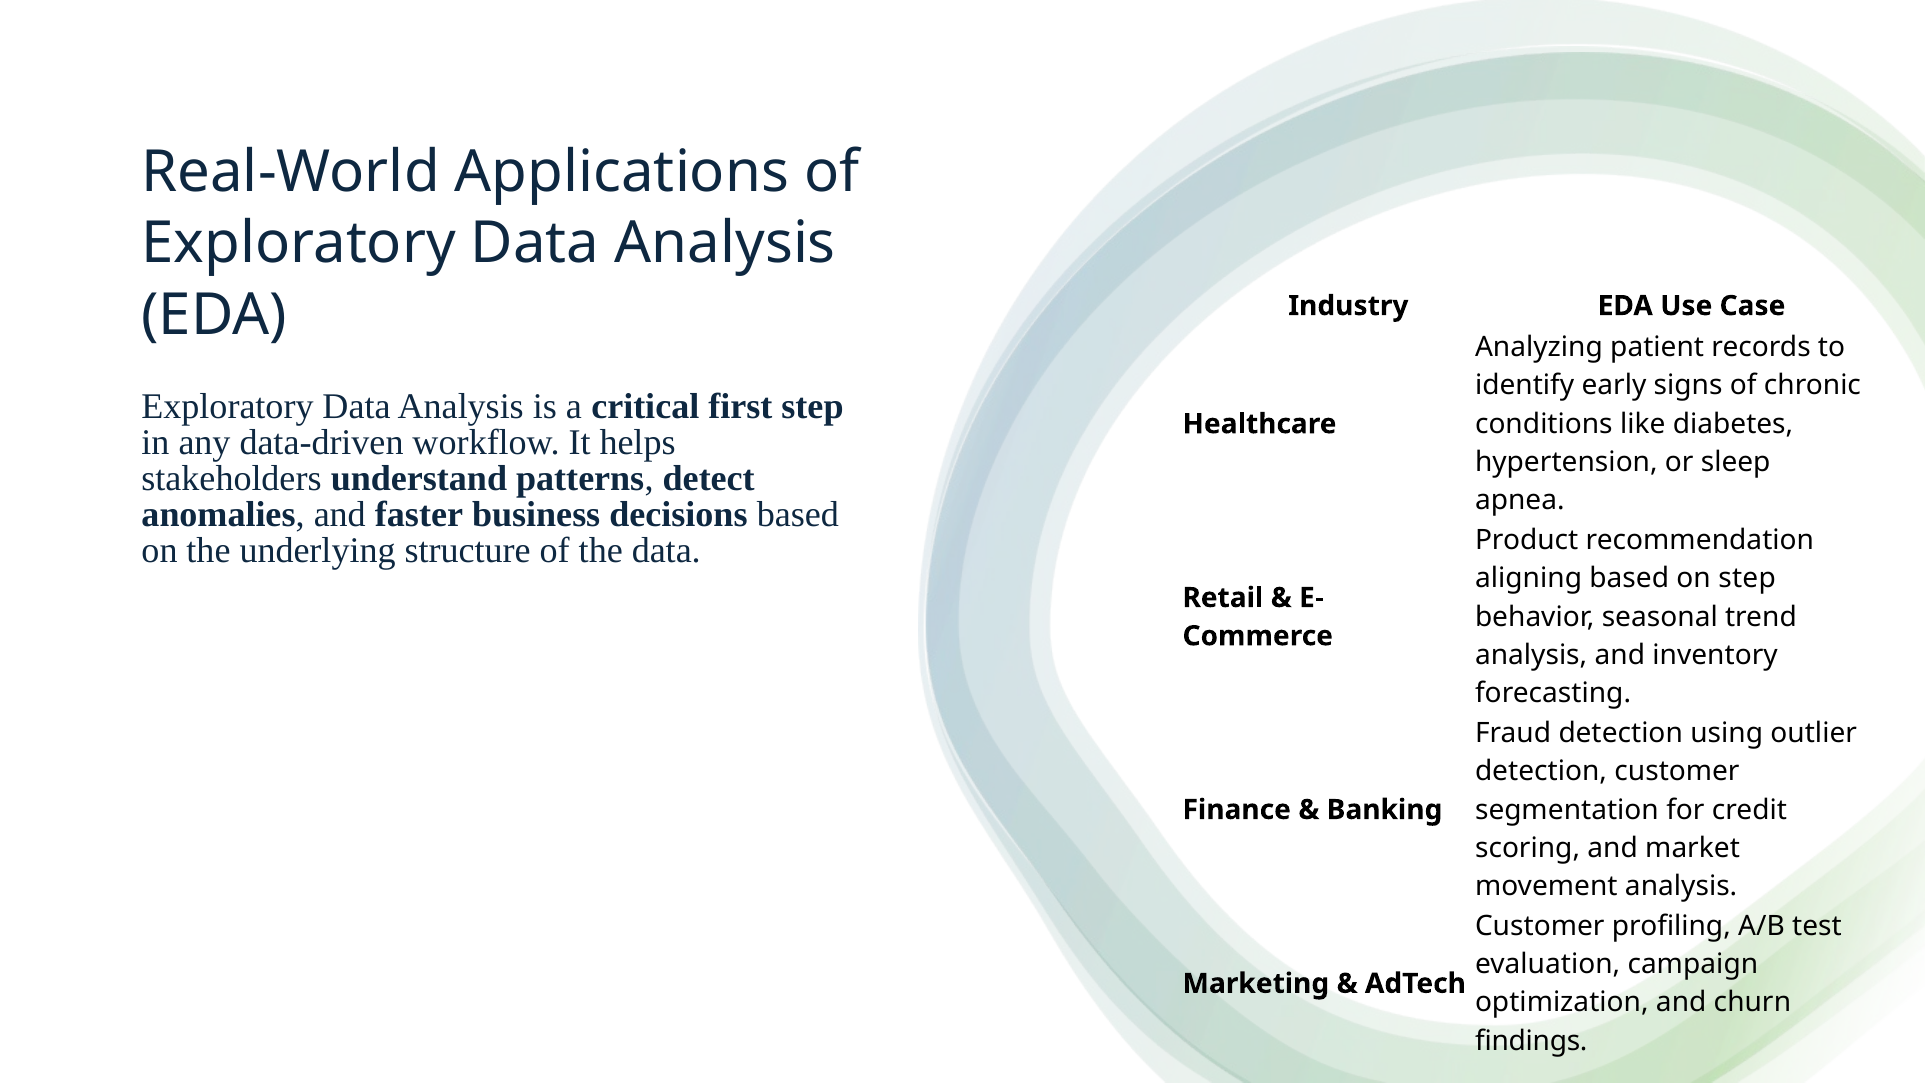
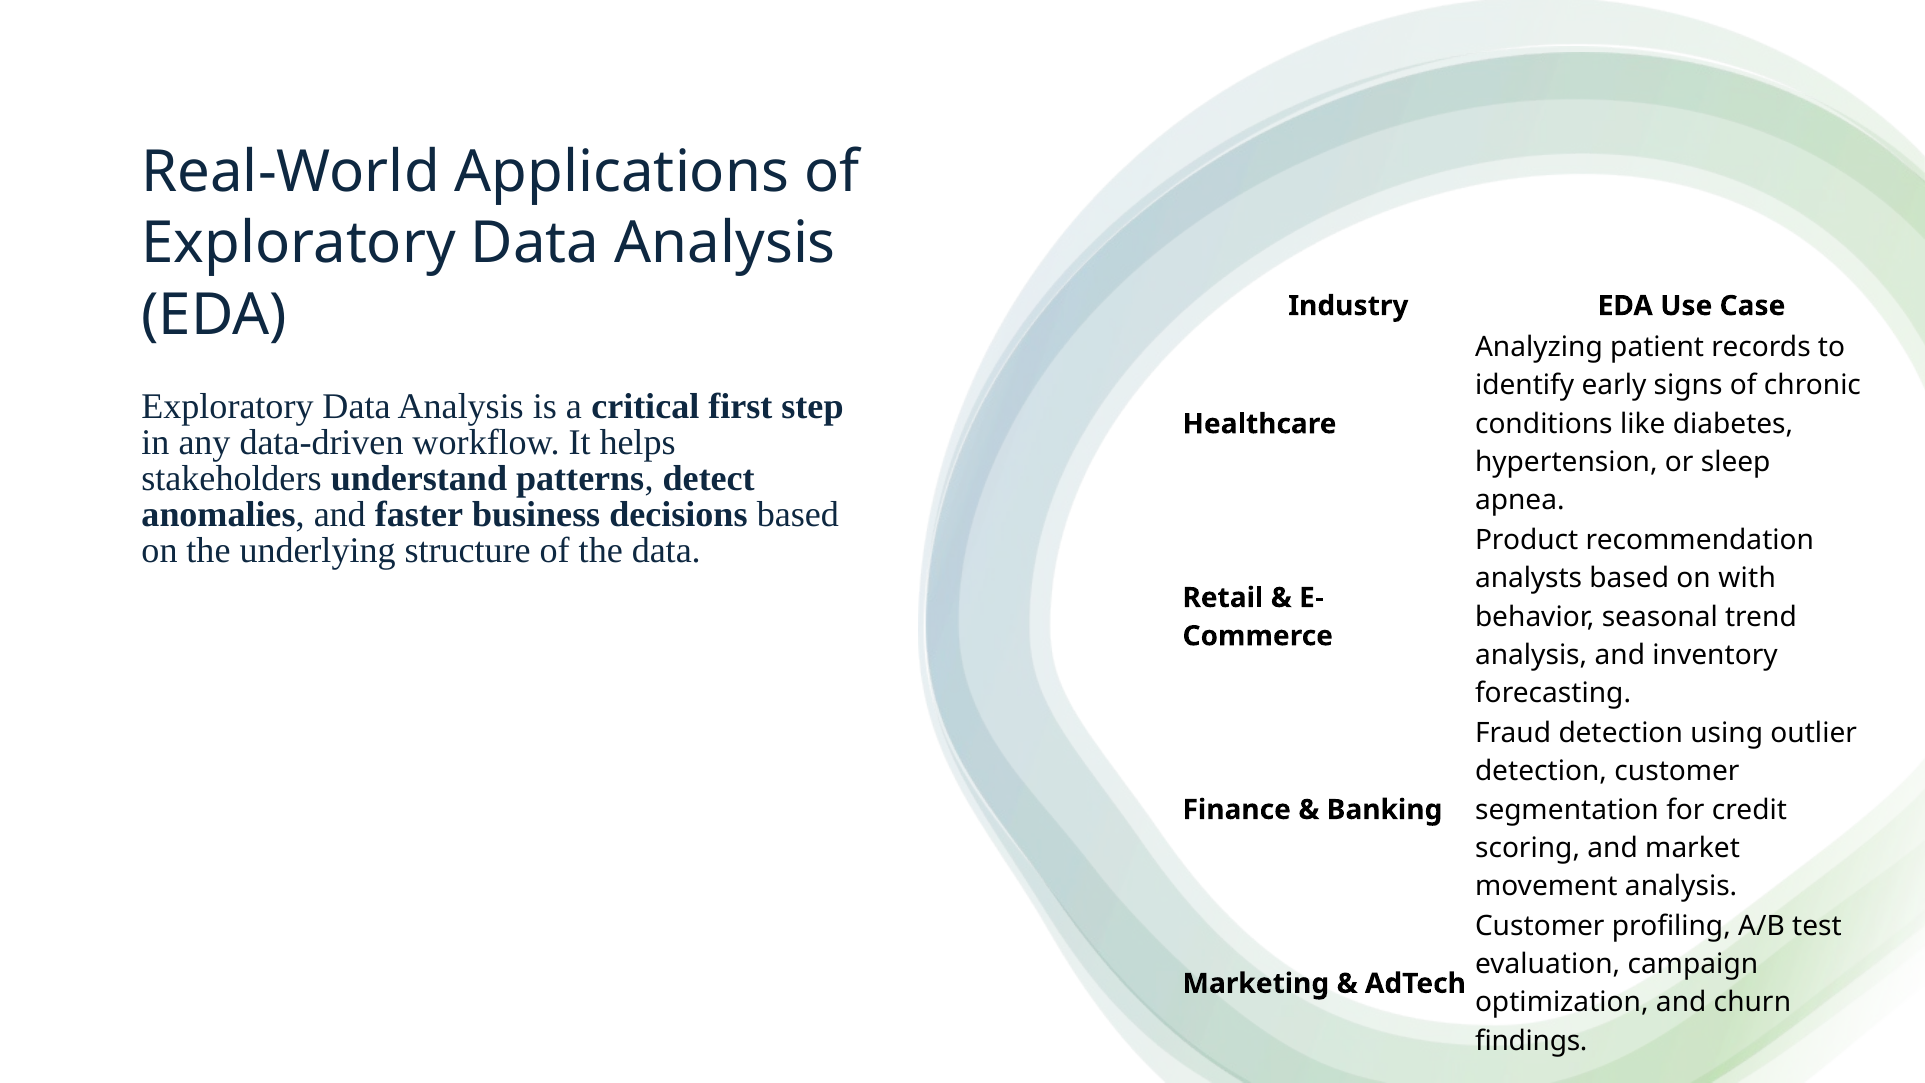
aligning: aligning -> analysts
on step: step -> with
